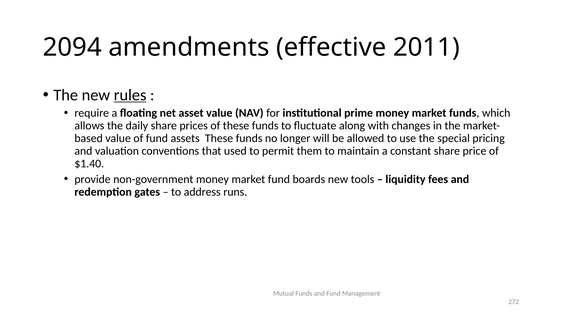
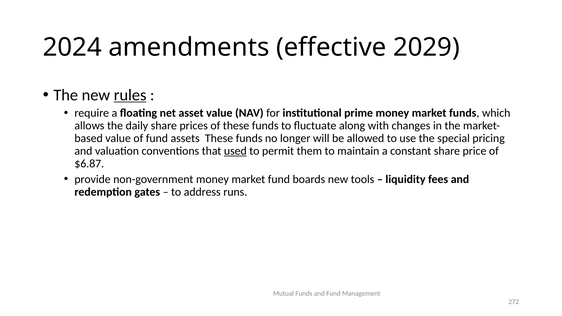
2094: 2094 -> 2024
2011: 2011 -> 2029
used underline: none -> present
$1.40: $1.40 -> $6.87
